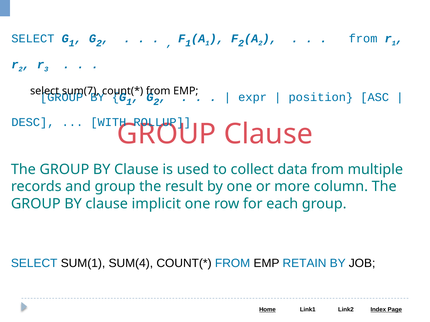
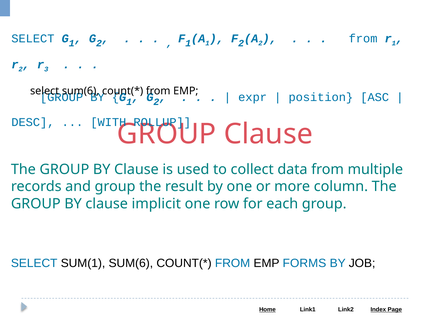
sum(7 at (81, 91): sum(7 -> sum(6
SUM(1 SUM(4: SUM(4 -> SUM(6
RETAIN: RETAIN -> FORMS
